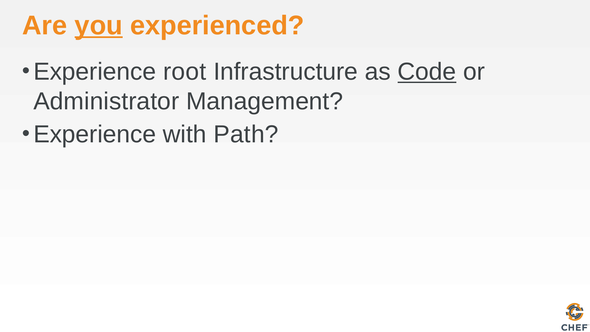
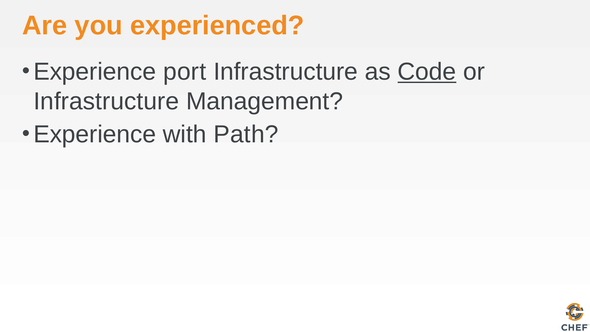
you underline: present -> none
root: root -> port
Administrator at (106, 101): Administrator -> Infrastructure
